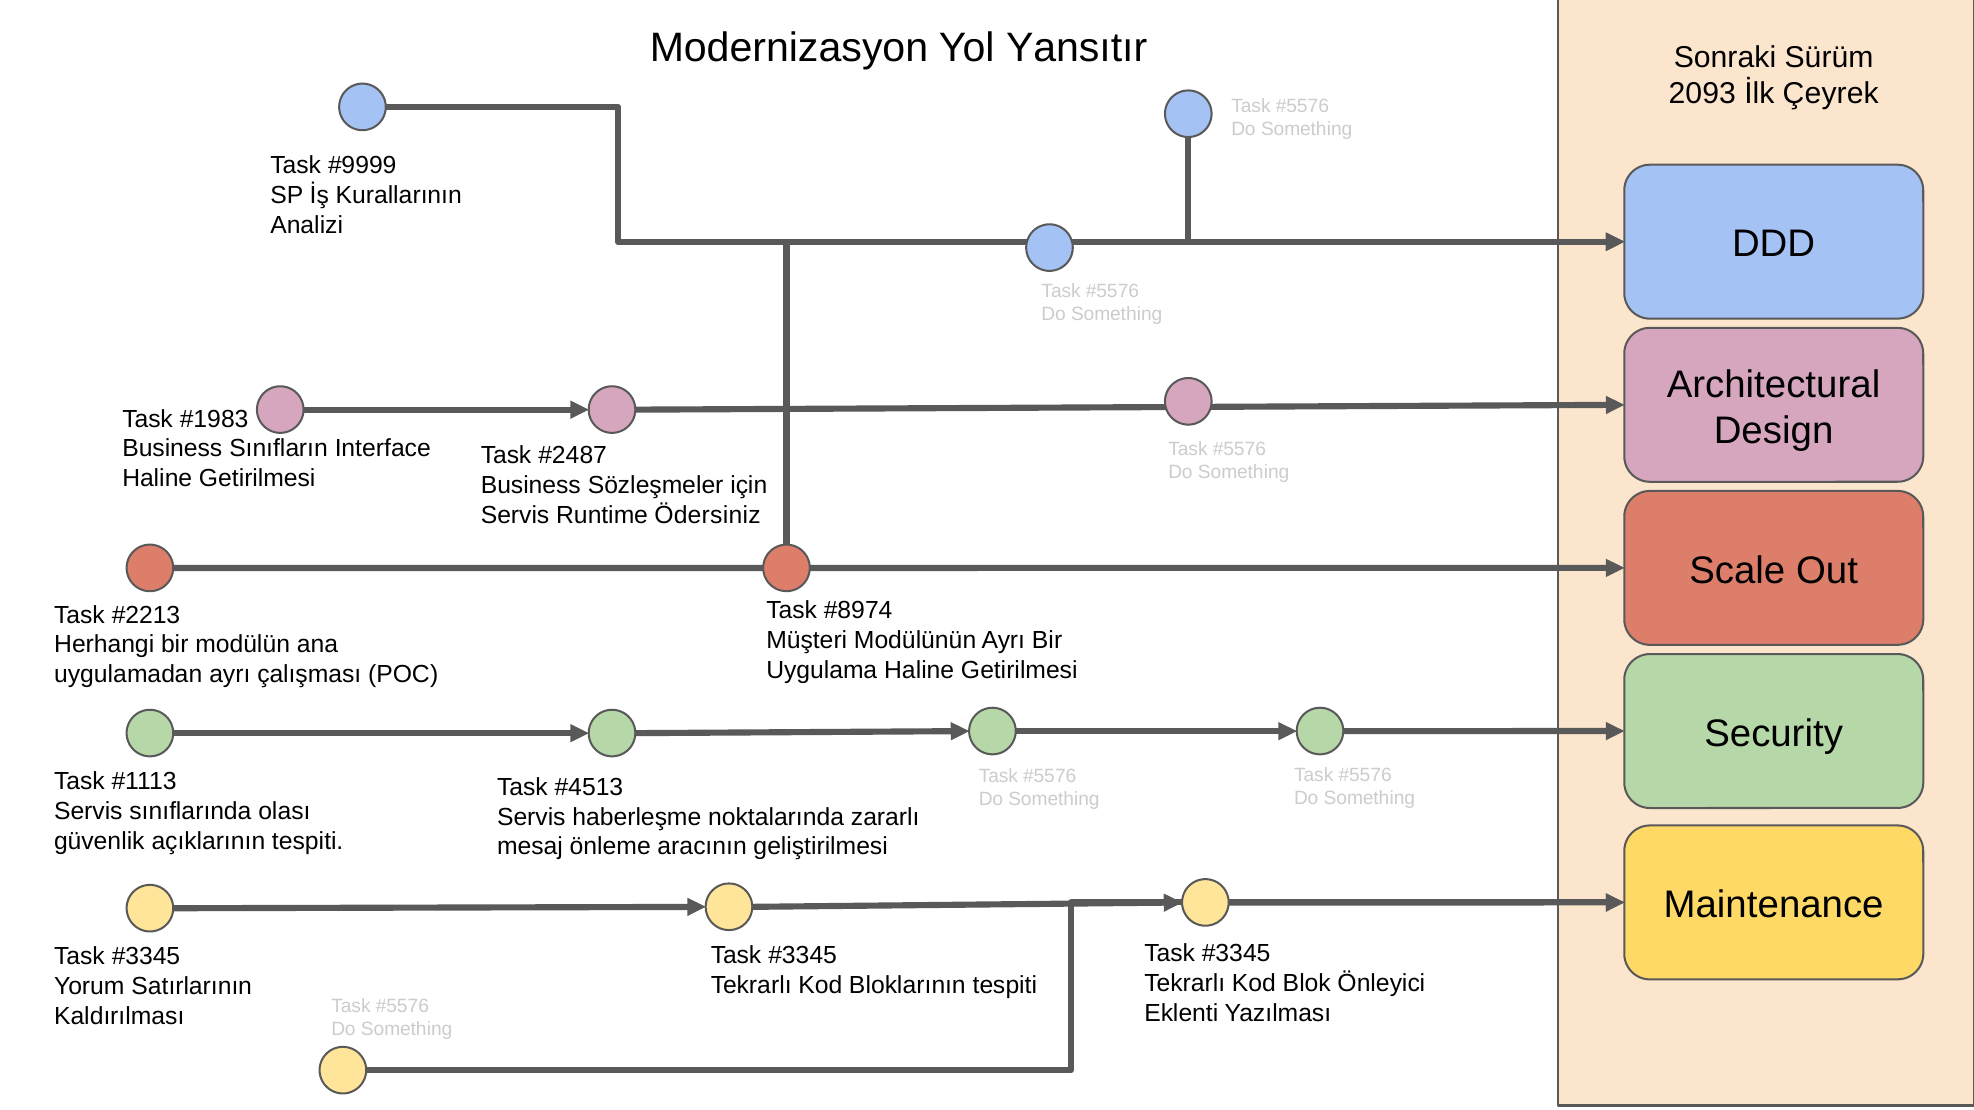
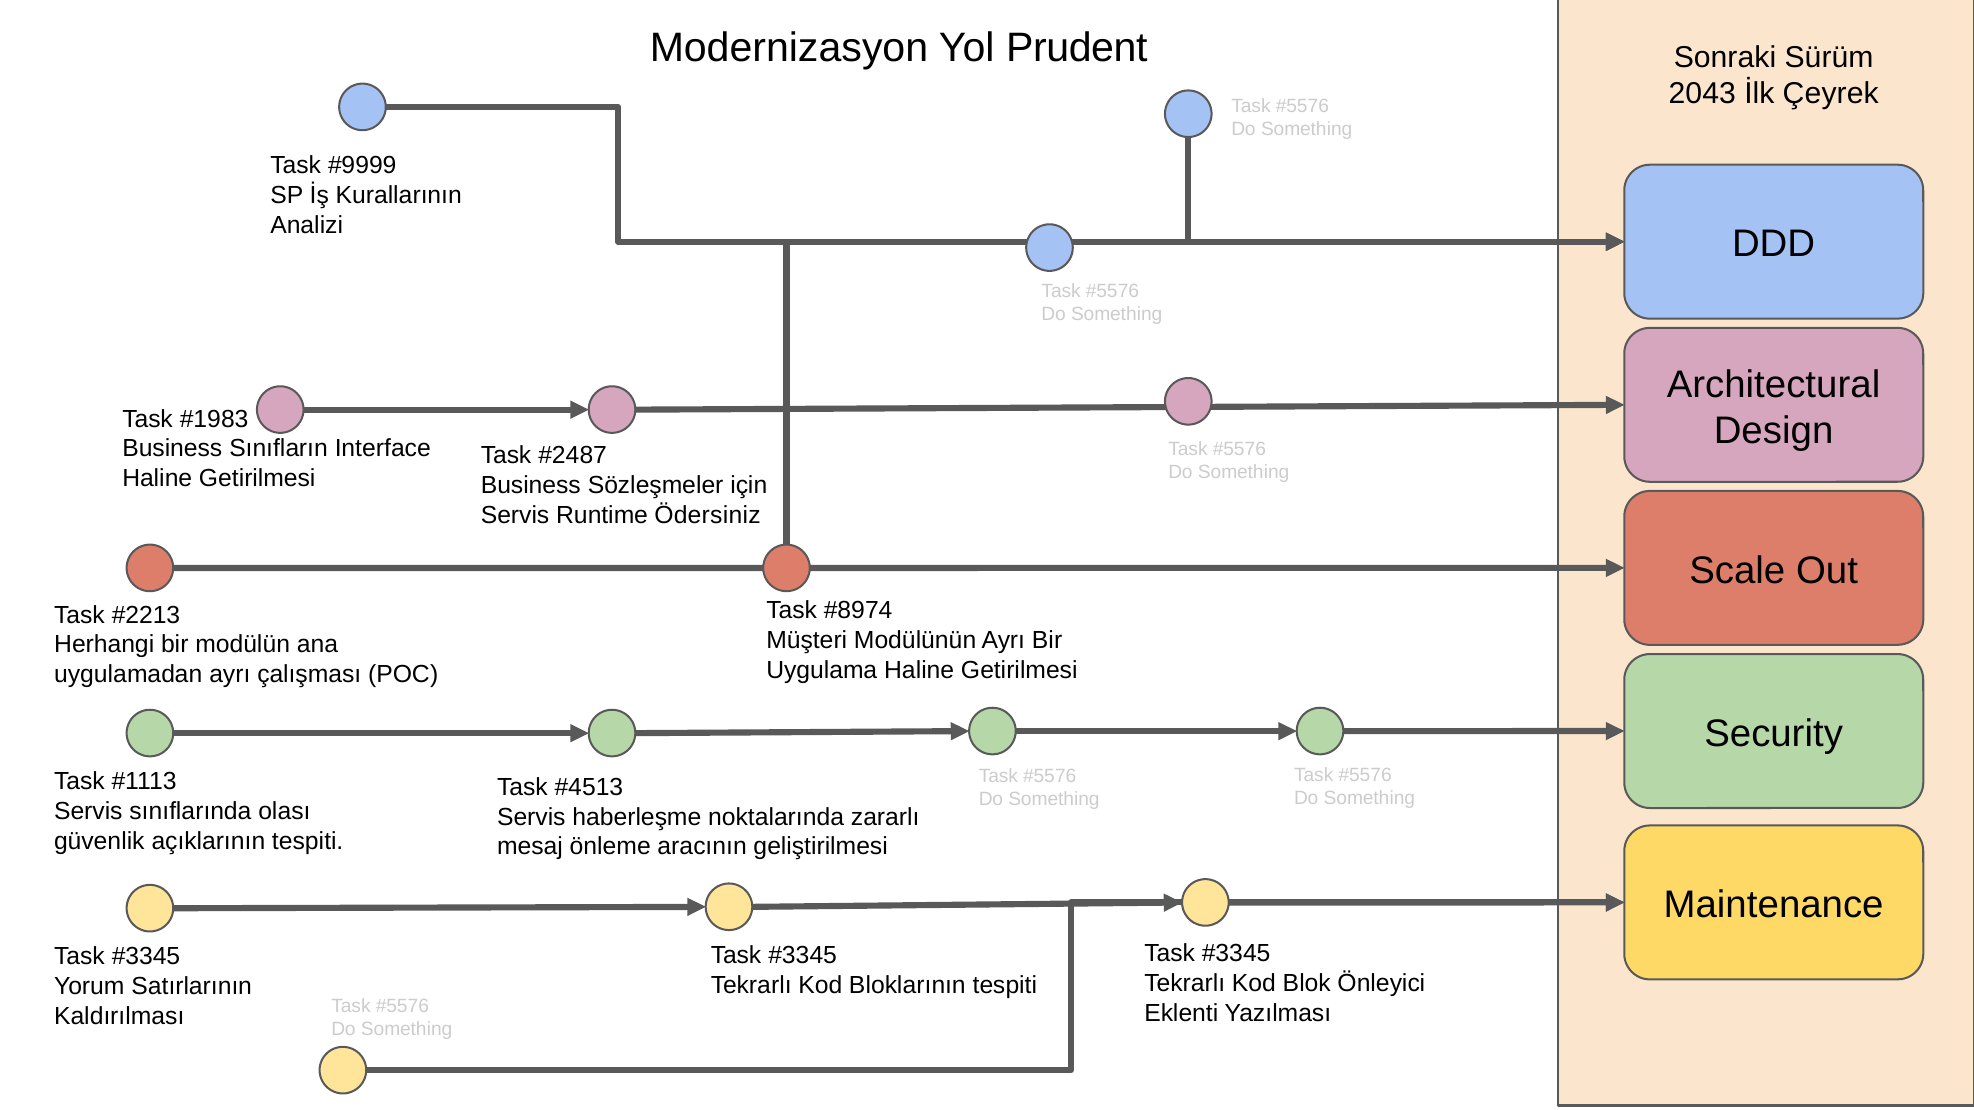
Yansıtır: Yansıtır -> Prudent
2093: 2093 -> 2043
